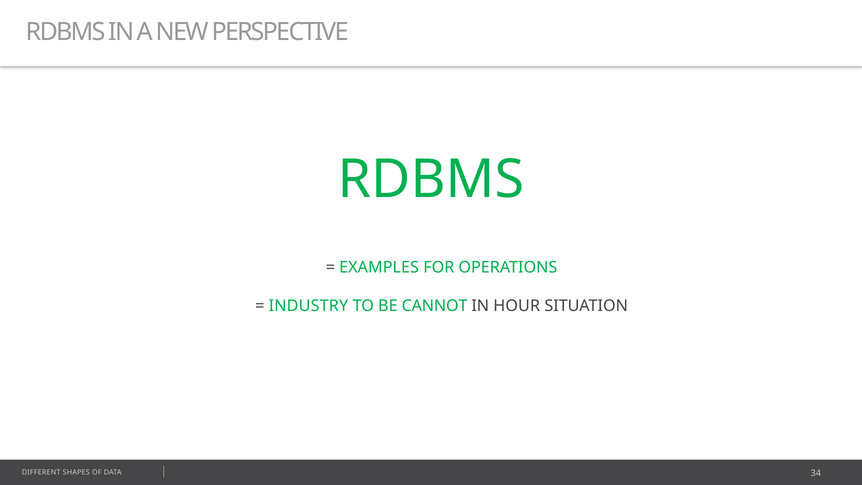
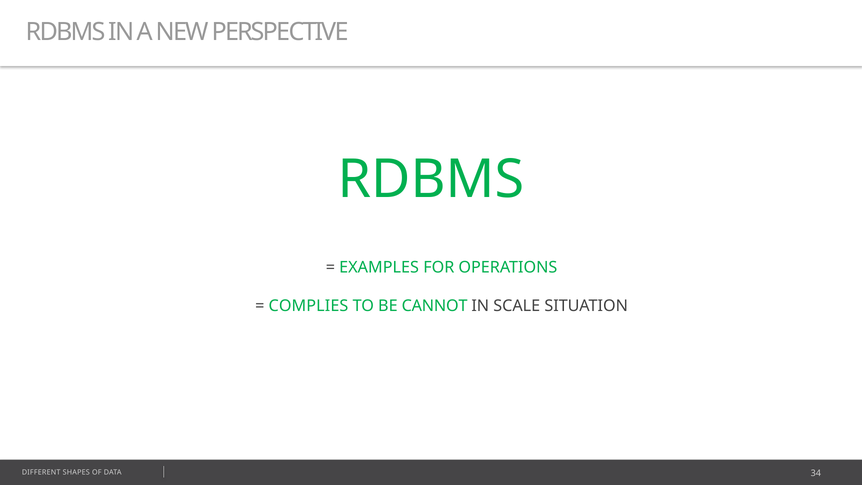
INDUSTRY: INDUSTRY -> COMPLIES
HOUR: HOUR -> SCALE
